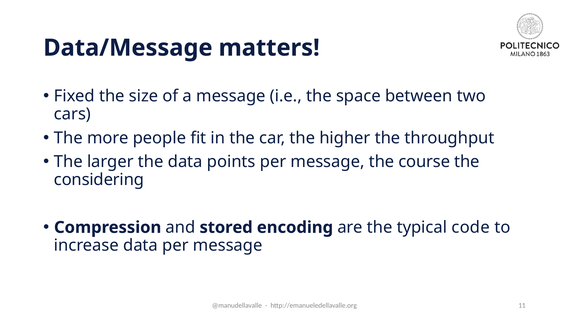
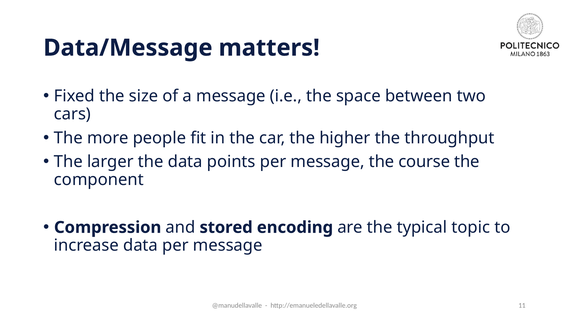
considering: considering -> component
code: code -> topic
